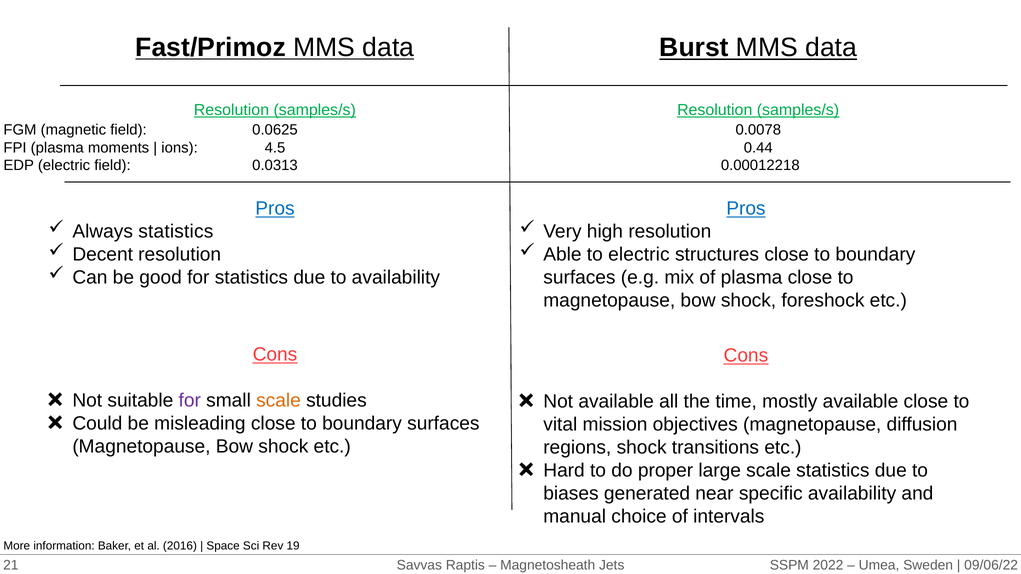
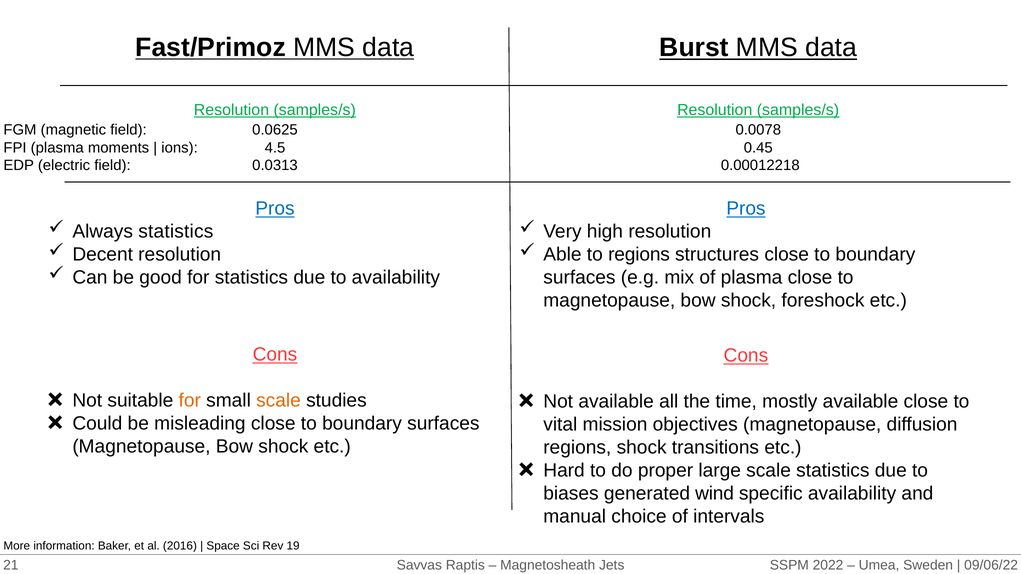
0.44: 0.44 -> 0.45
to electric: electric -> regions
for at (190, 401) colour: purple -> orange
near: near -> wind
